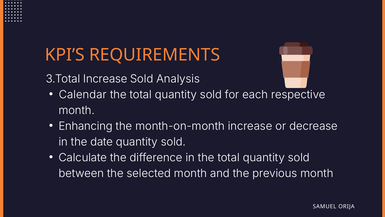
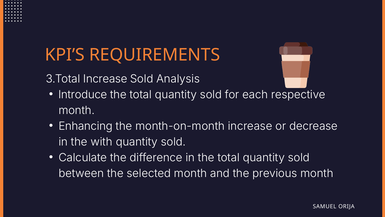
Calendar: Calendar -> Introduce
date: date -> with
